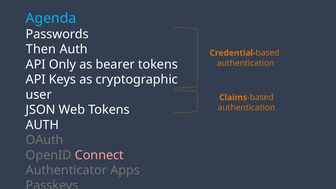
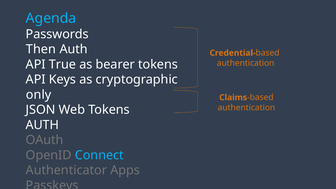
Only: Only -> True
user: user -> only
Connect colour: pink -> light blue
